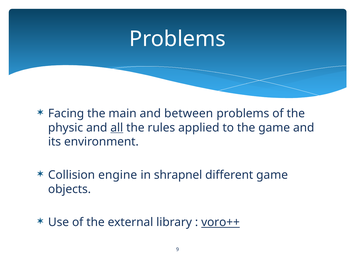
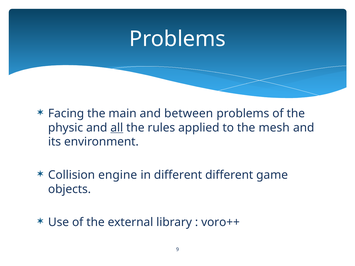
the game: game -> mesh
in shrapnel: shrapnel -> different
voro++ underline: present -> none
